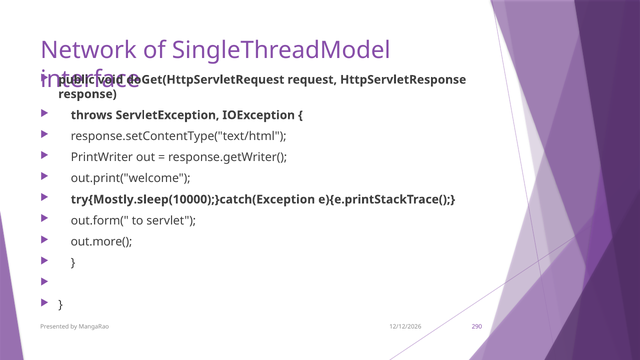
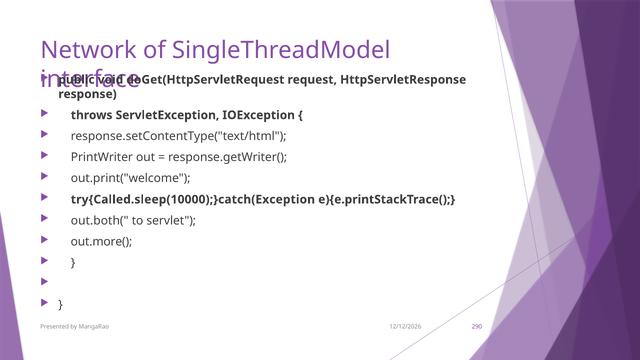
try{Mostly.sleep(10000);}catch(Exception: try{Mostly.sleep(10000);}catch(Exception -> try{Called.sleep(10000);}catch(Exception
out.form(: out.form( -> out.both(
